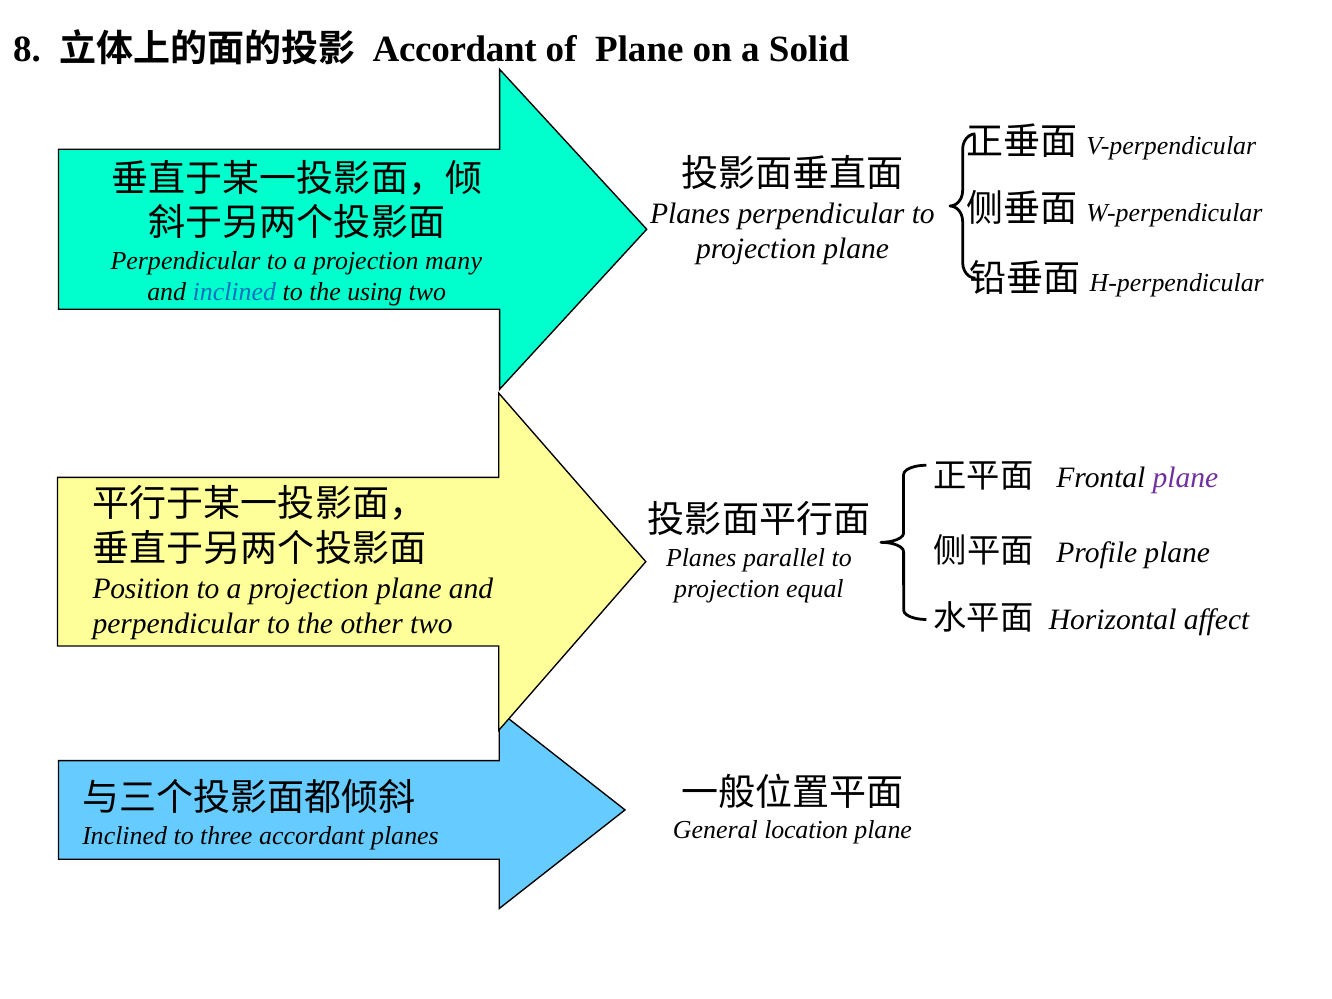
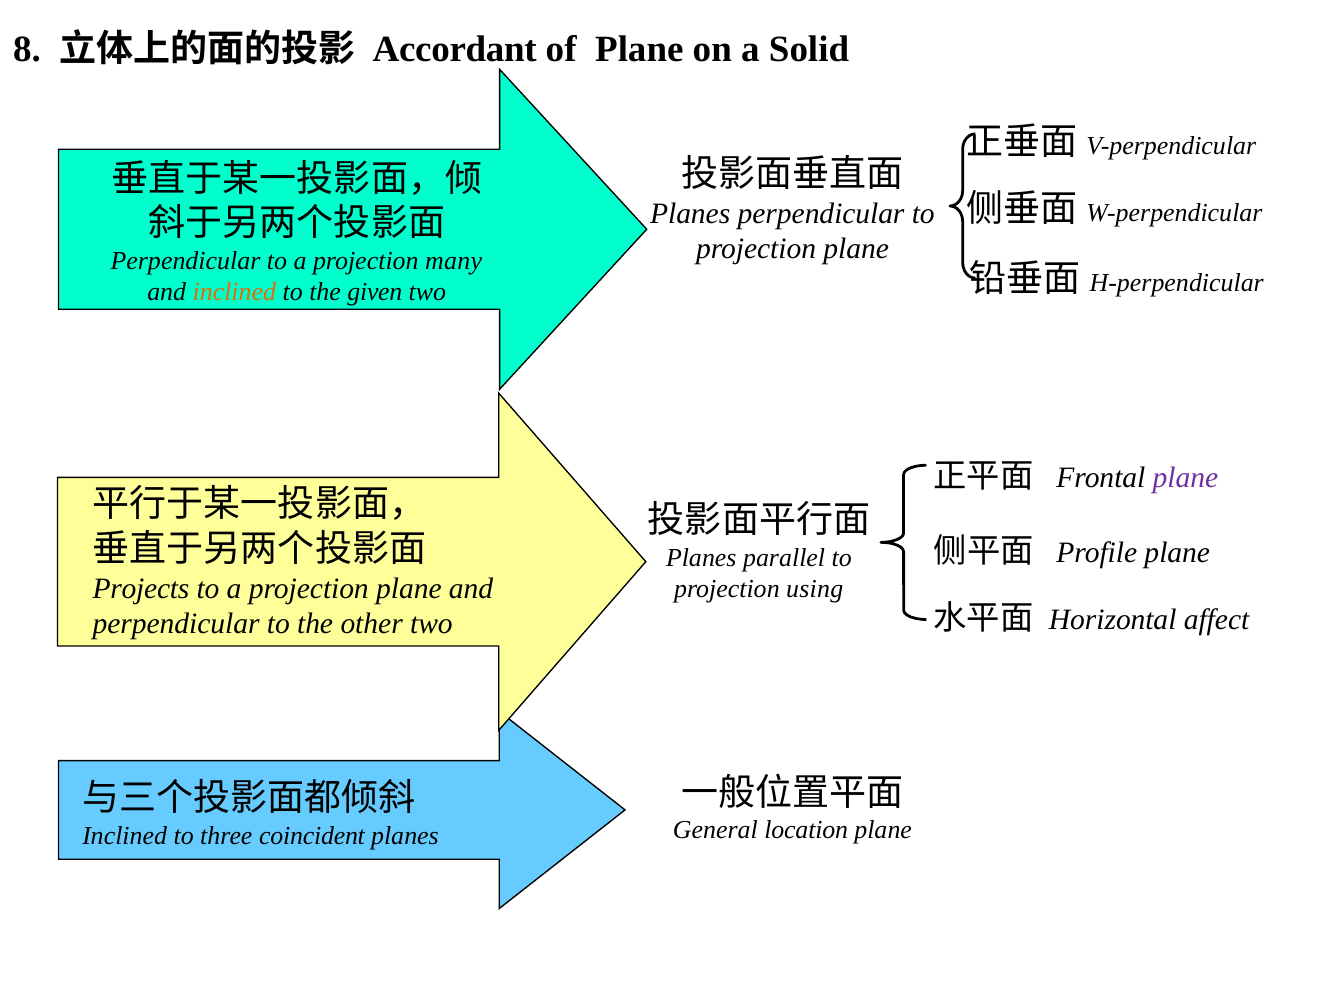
inclined at (234, 292) colour: blue -> orange
using: using -> given
Position: Position -> Projects
equal: equal -> using
three accordant: accordant -> coincident
